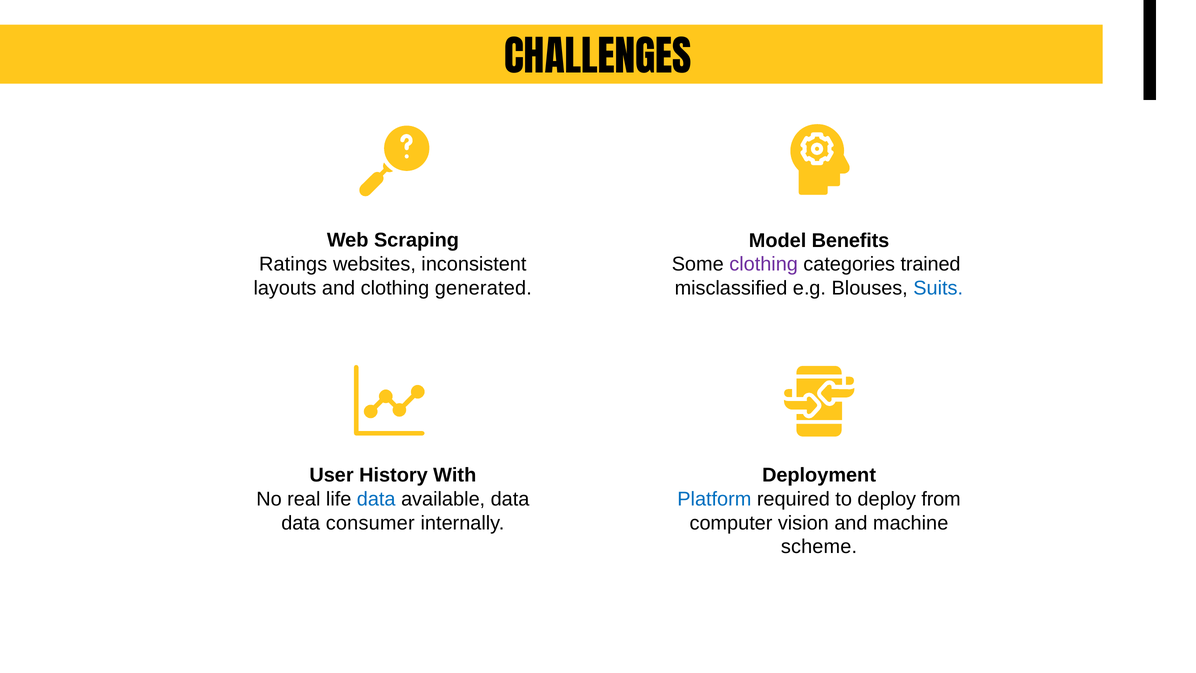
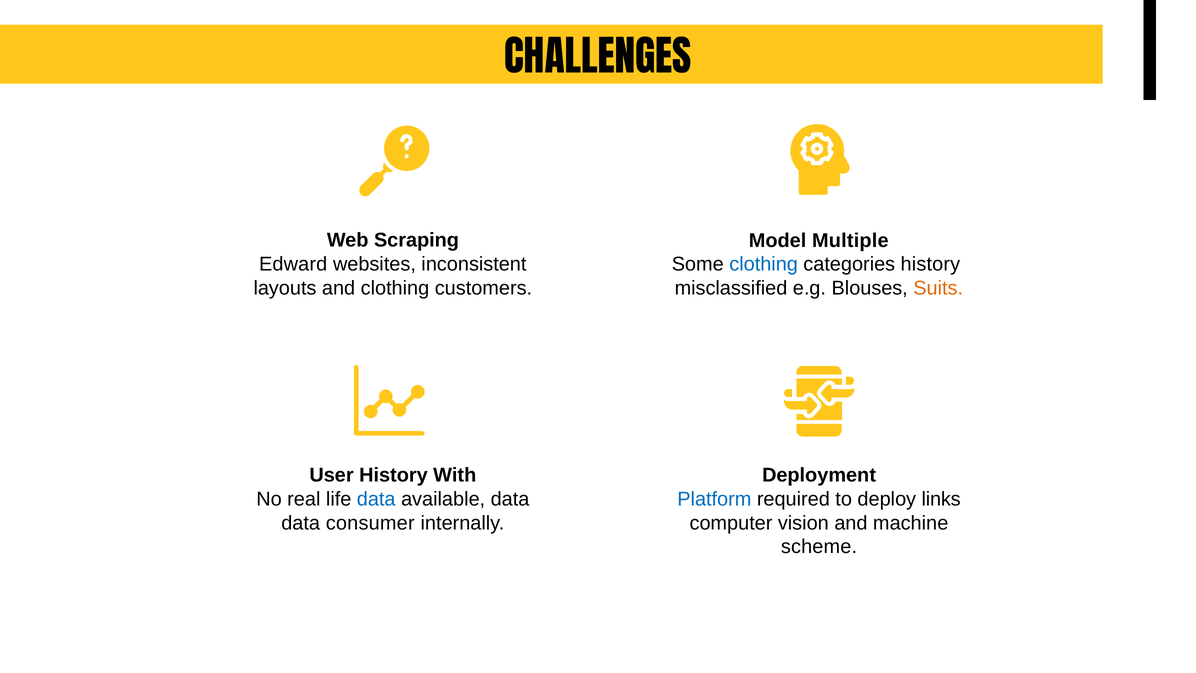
Benefits: Benefits -> Multiple
Ratings: Ratings -> Edward
clothing at (764, 264) colour: purple -> blue
categories trained: trained -> history
generated: generated -> customers
Suits colour: blue -> orange
from: from -> links
